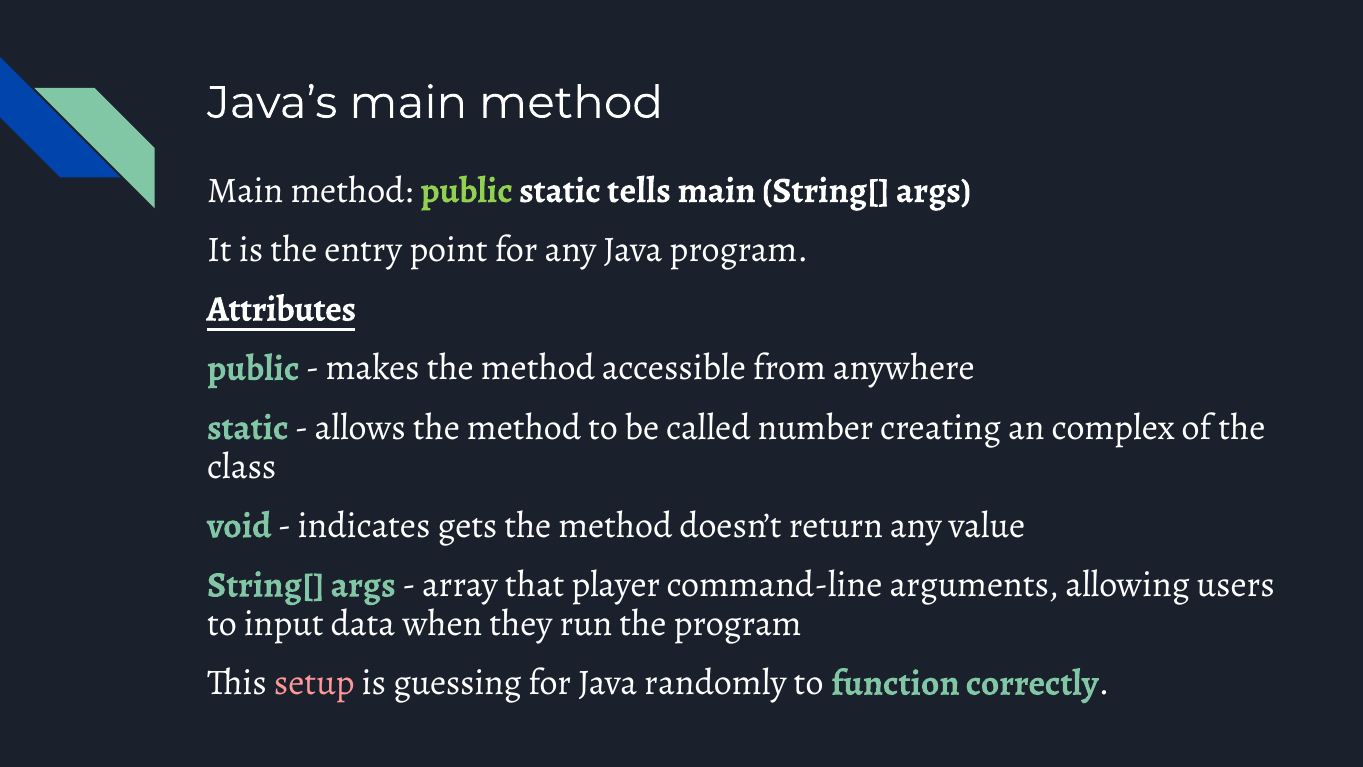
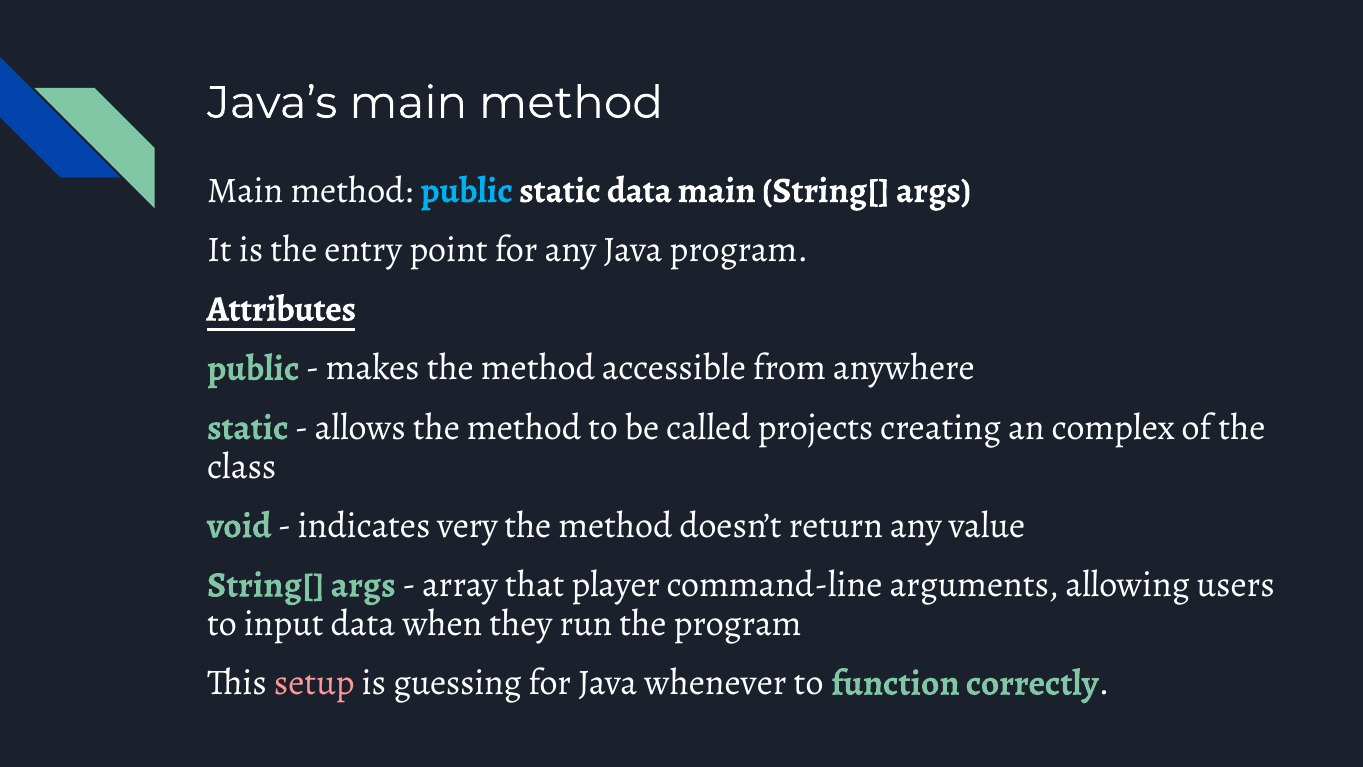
public at (467, 190) colour: light green -> light blue
static tells: tells -> data
number: number -> projects
gets: gets -> very
randomly: randomly -> whenever
